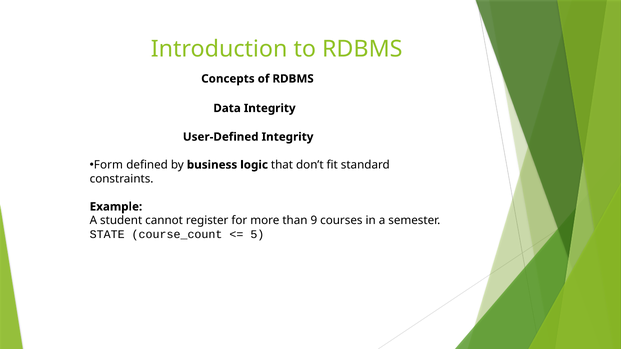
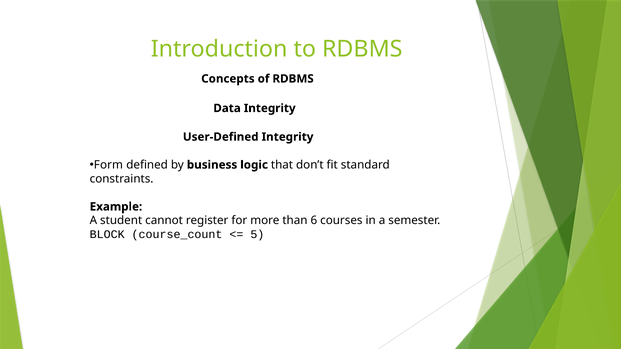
9: 9 -> 6
STATE: STATE -> BLOCK
